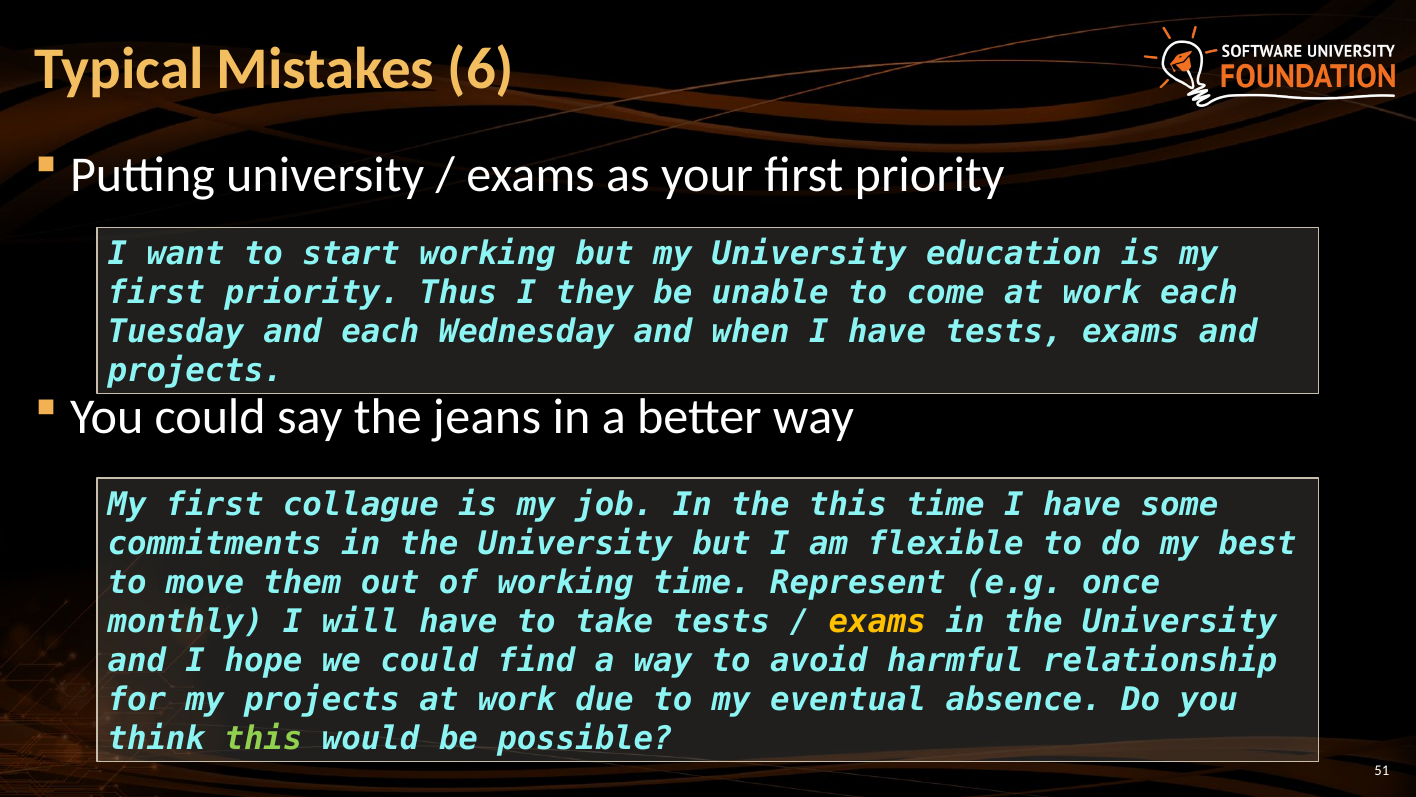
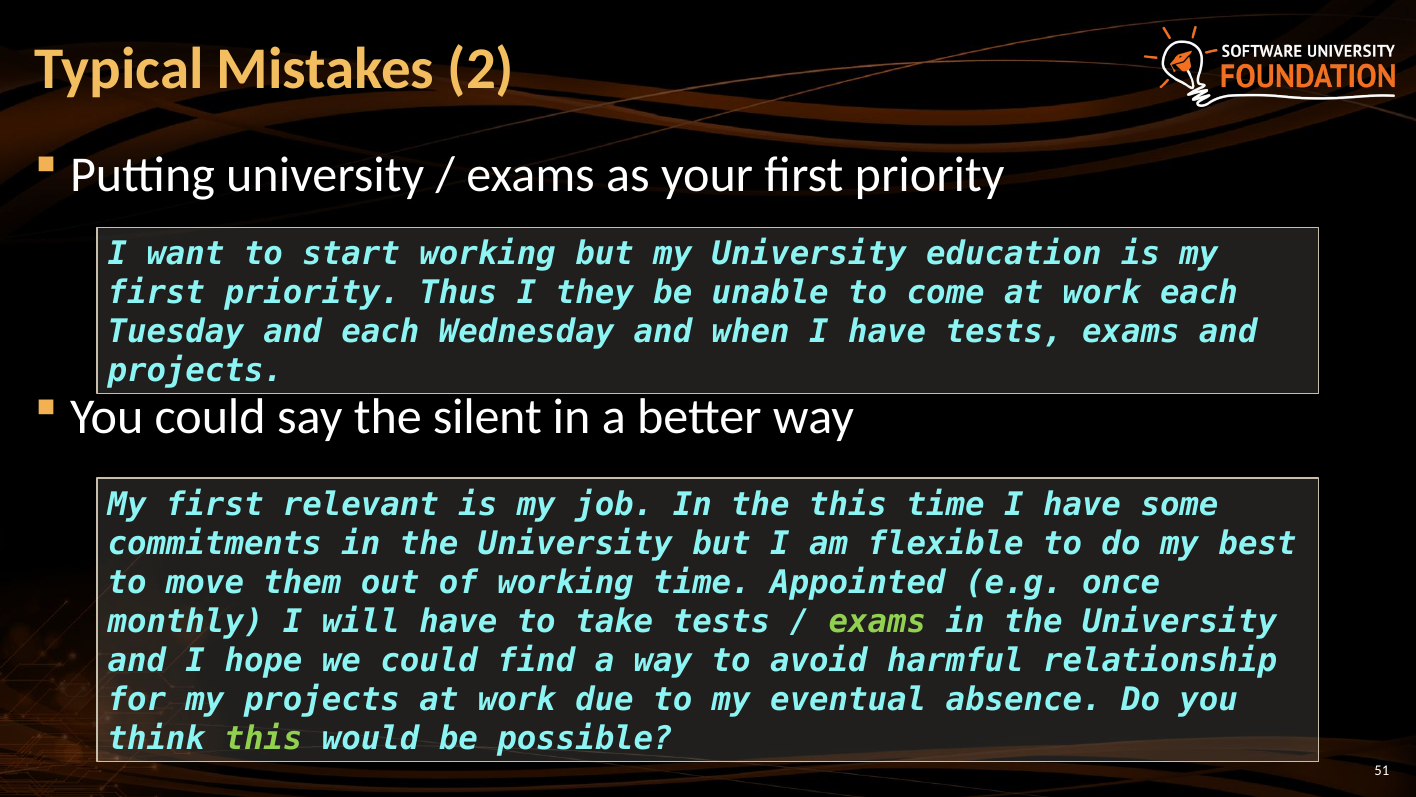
6: 6 -> 2
jeans: jeans -> silent
collague: collague -> relevant
Represent: Represent -> Appointed
exams at (877, 622) colour: yellow -> light green
